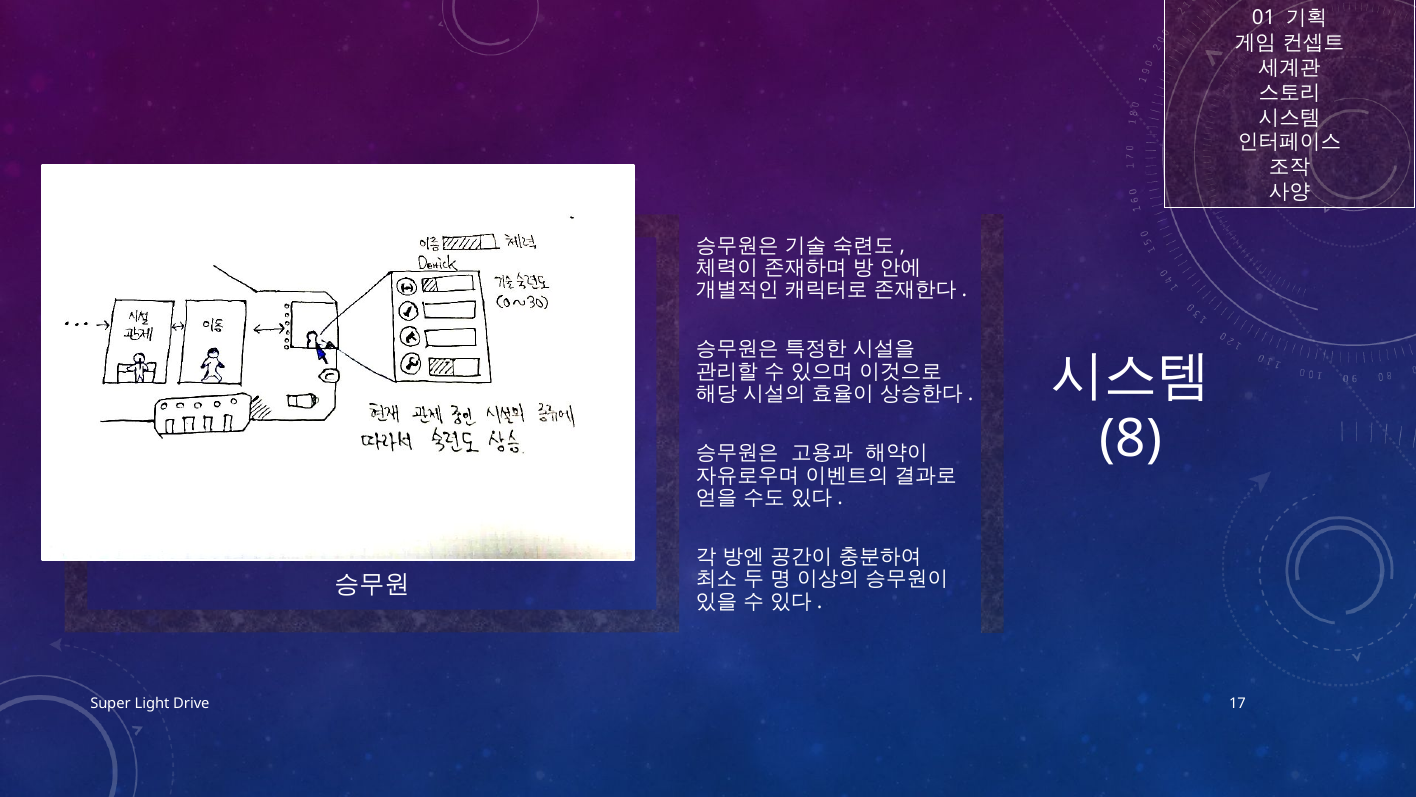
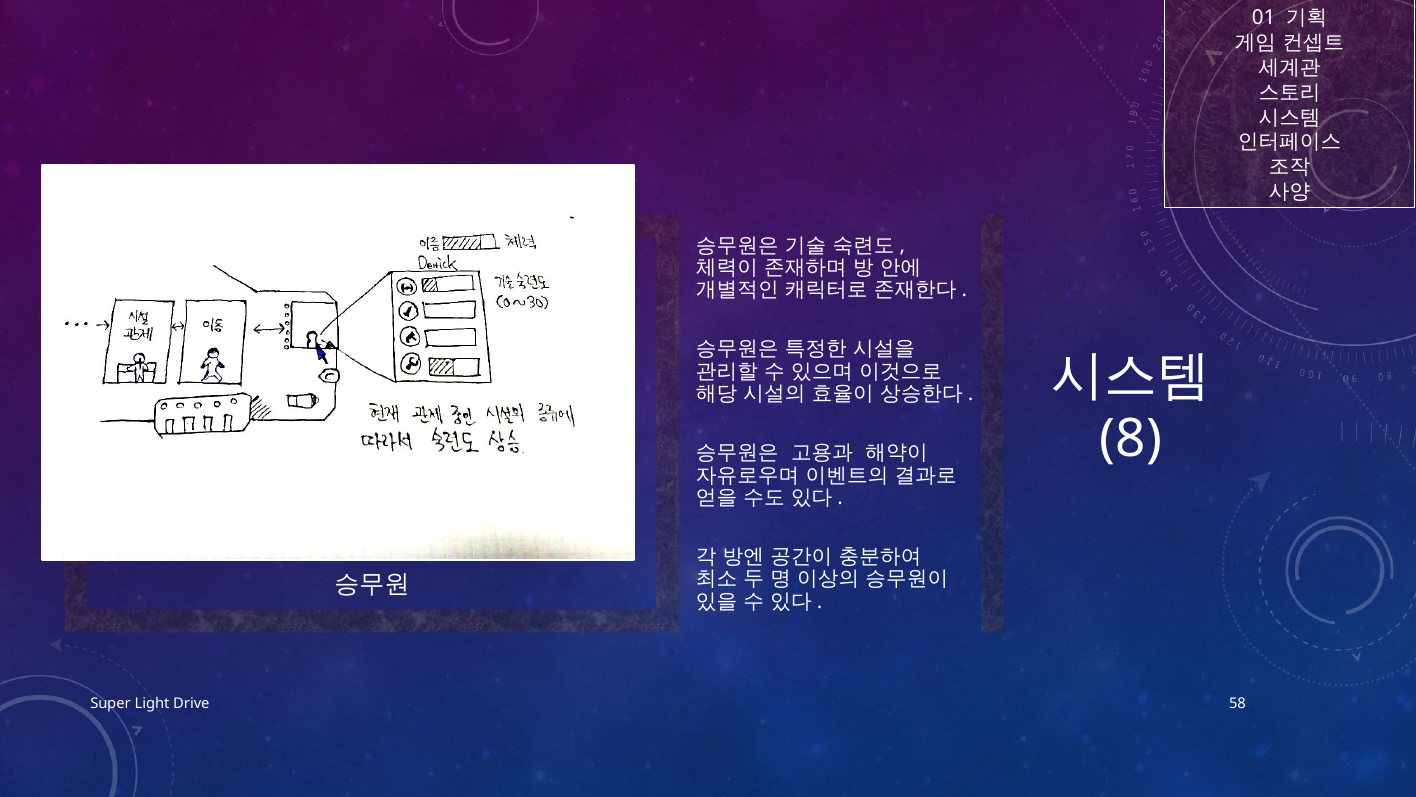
17: 17 -> 58
